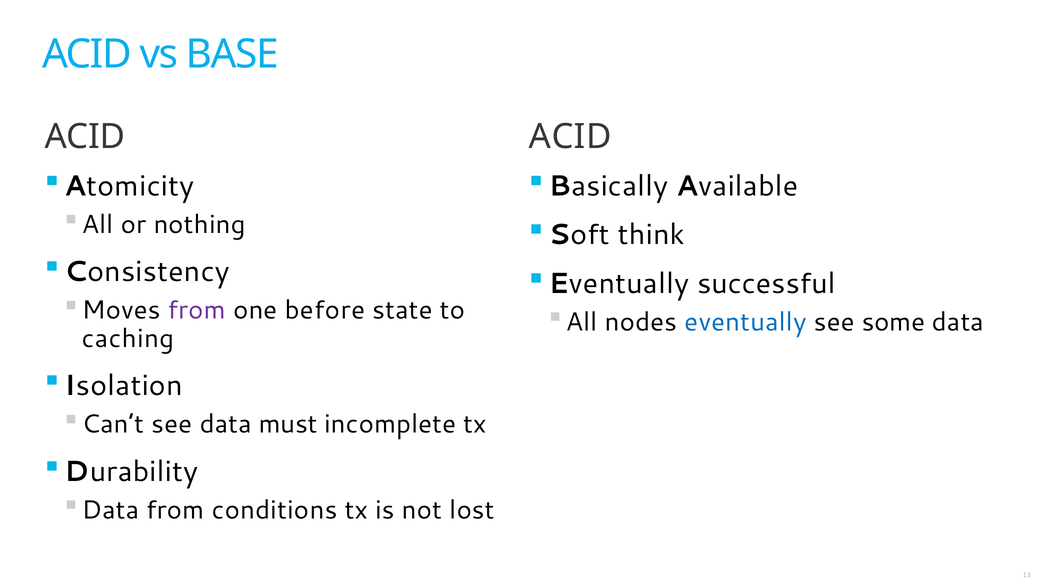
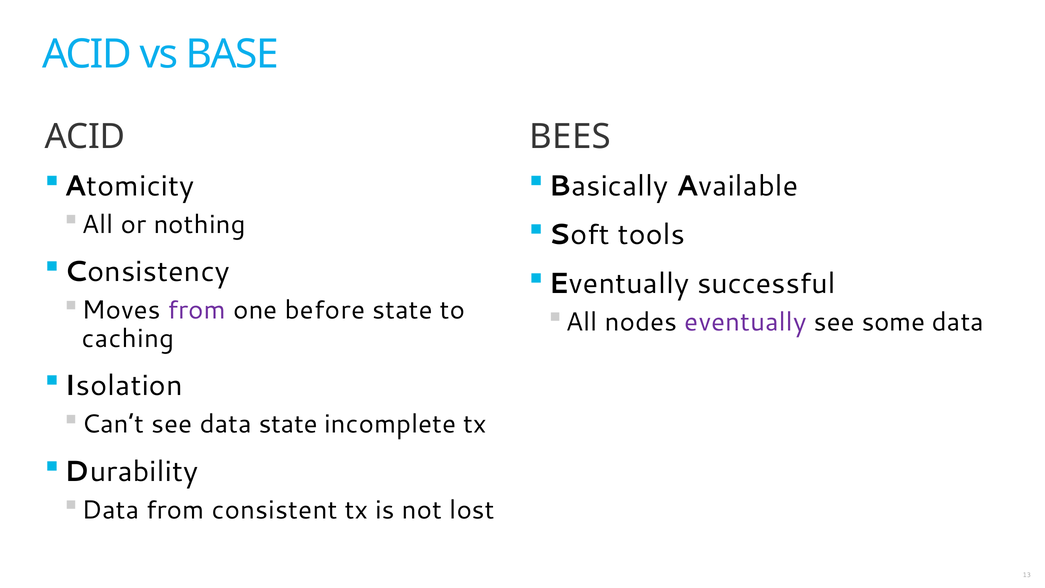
ACID ACID: ACID -> BEES
think: think -> tools
eventually at (746, 322) colour: blue -> purple
data must: must -> state
conditions: conditions -> consistent
